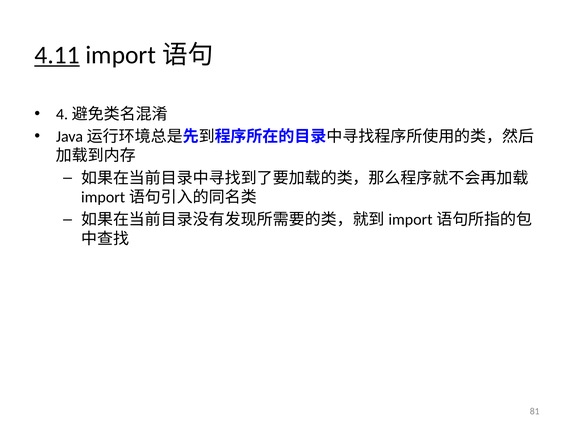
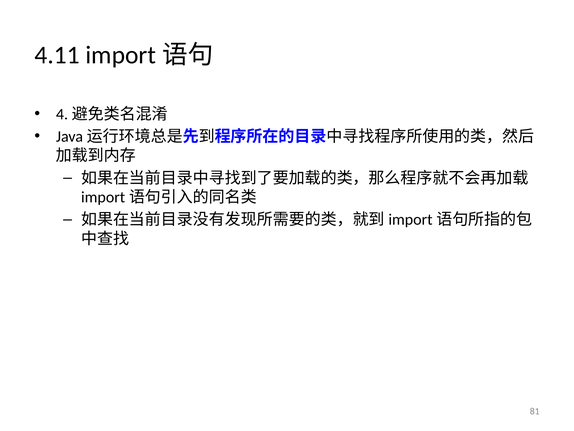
4.11 underline: present -> none
